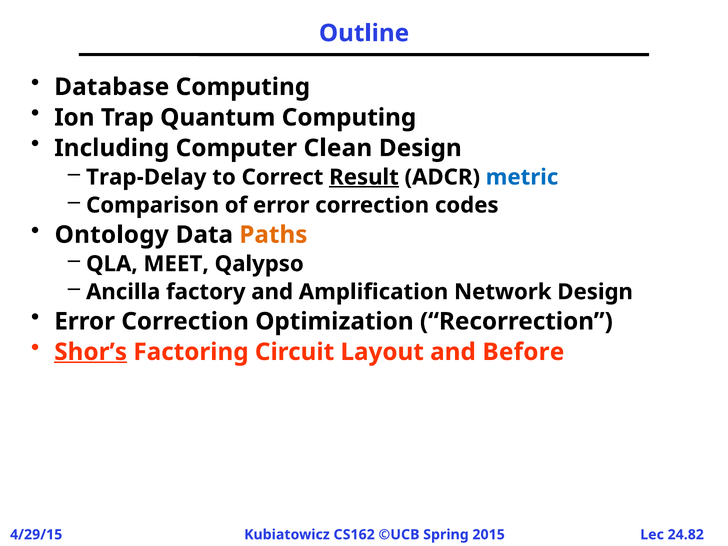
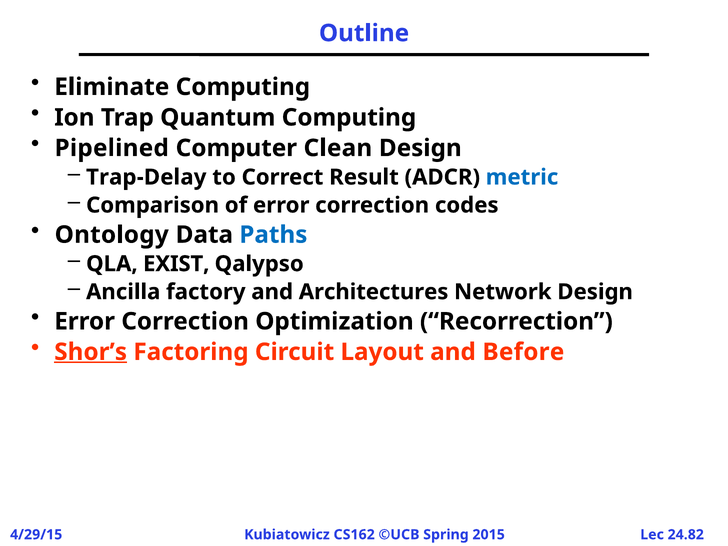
Database: Database -> Eliminate
Including: Including -> Pipelined
Result underline: present -> none
Paths colour: orange -> blue
MEET: MEET -> EXIST
Amplification: Amplification -> Architectures
